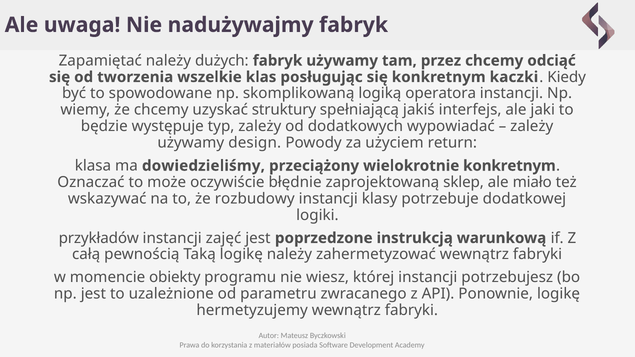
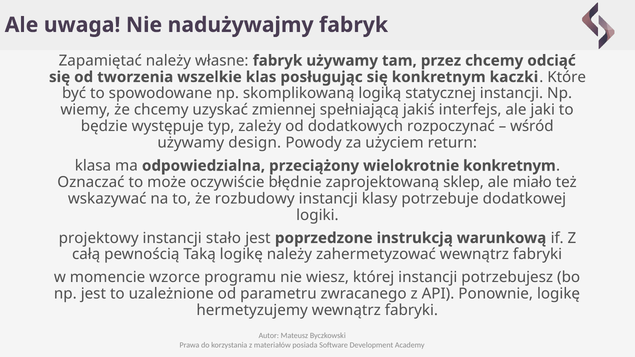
dużych: dużych -> własne
Kiedy: Kiedy -> Które
operatora: operatora -> statycznej
struktury: struktury -> zmiennej
wypowiadać: wypowiadać -> rozpoczynać
zależy at (532, 126): zależy -> wśród
dowiedzieliśmy: dowiedzieliśmy -> odpowiedzialna
przykładów: przykładów -> projektowy
zajęć: zajęć -> stało
obiekty: obiekty -> wzorce
